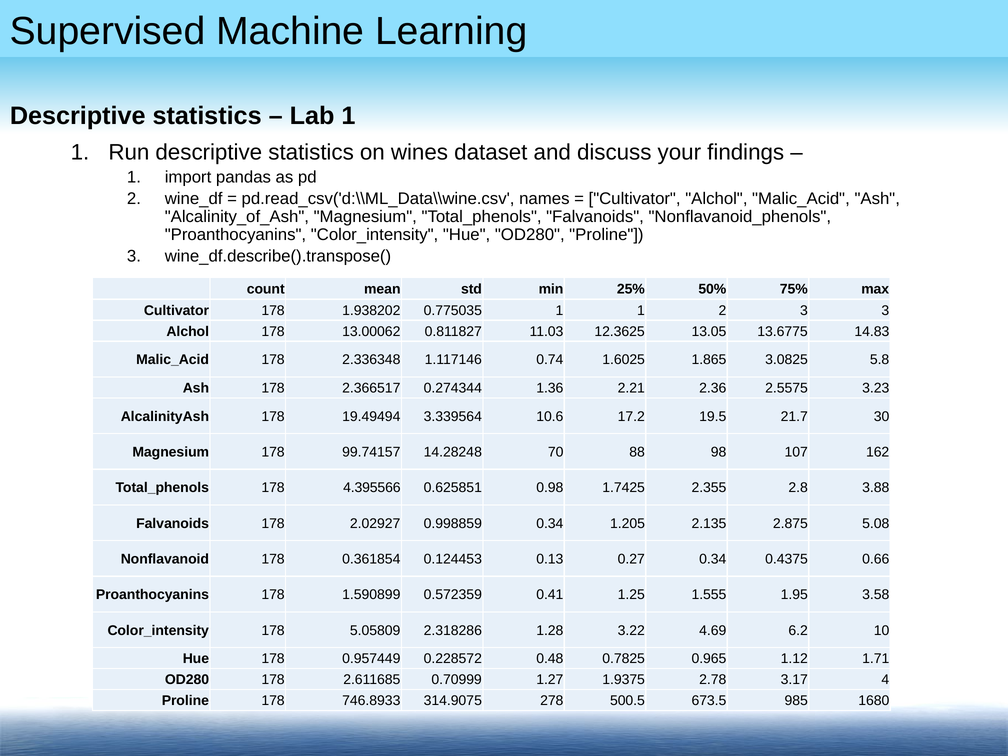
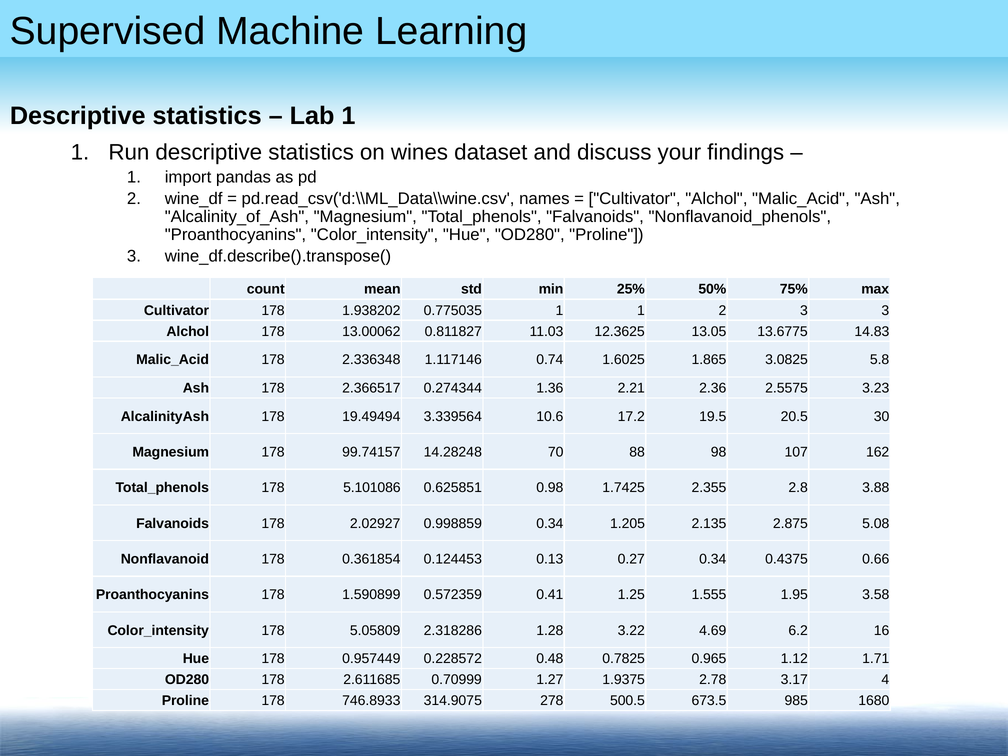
21.7: 21.7 -> 20.5
4.395566: 4.395566 -> 5.101086
10: 10 -> 16
